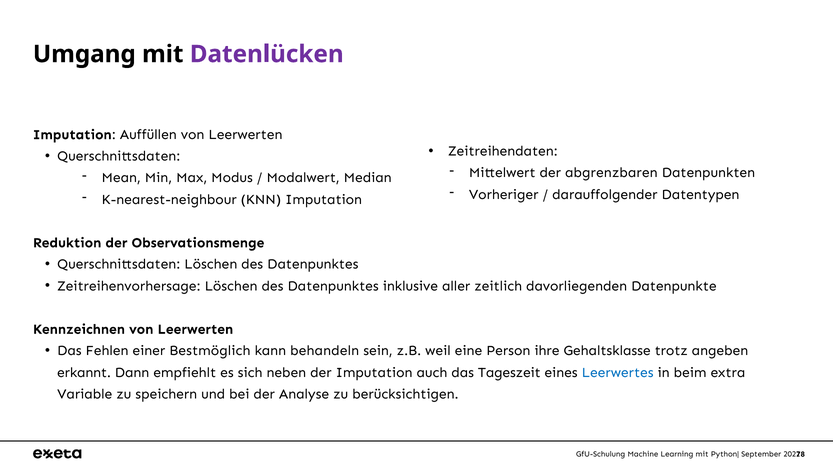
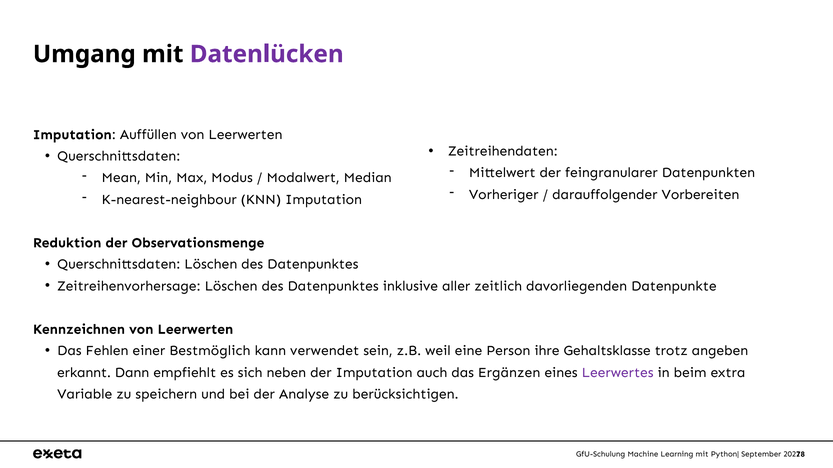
abgrenzbaren: abgrenzbaren -> feingranularer
Datentypen: Datentypen -> Vorbereiten
behandeln: behandeln -> verwendet
Tageszeit: Tageszeit -> Ergänzen
Leerwertes colour: blue -> purple
